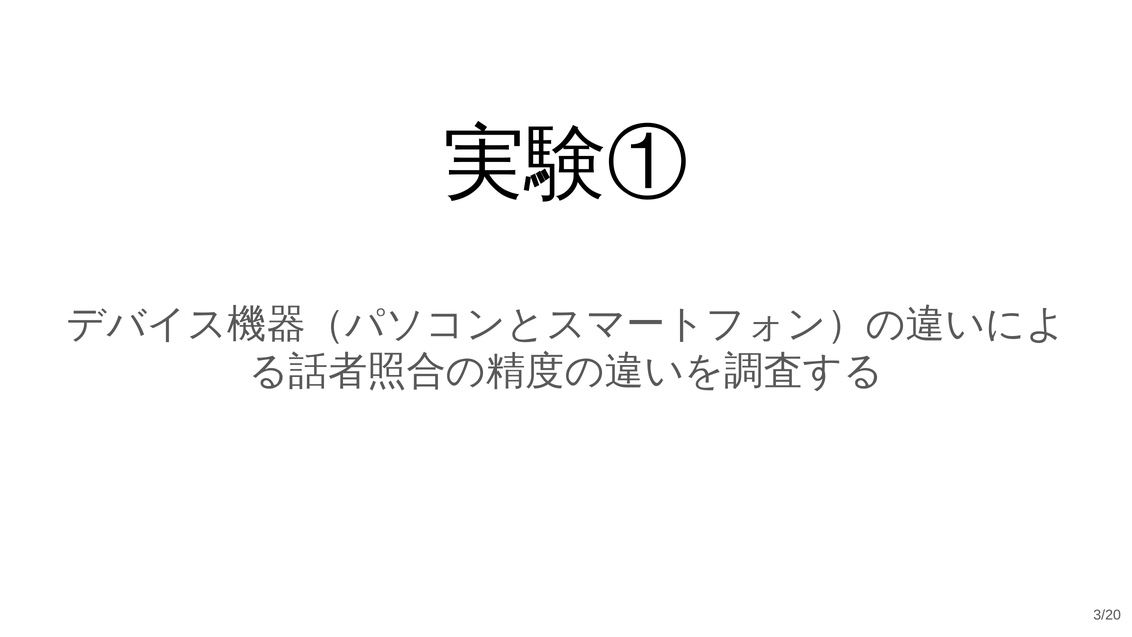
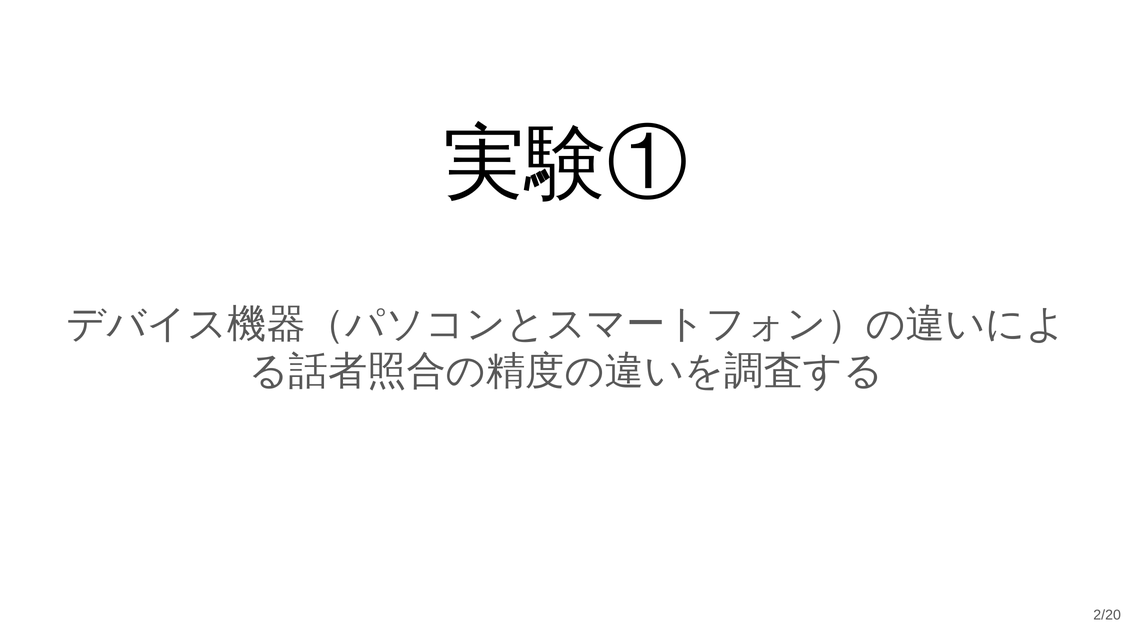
3/20: 3/20 -> 2/20
